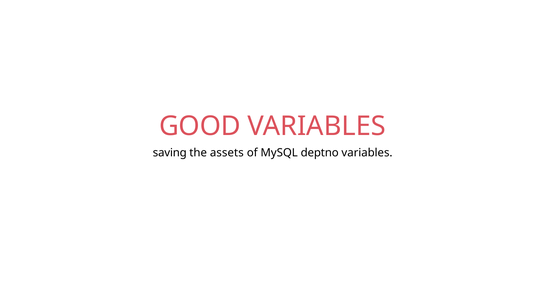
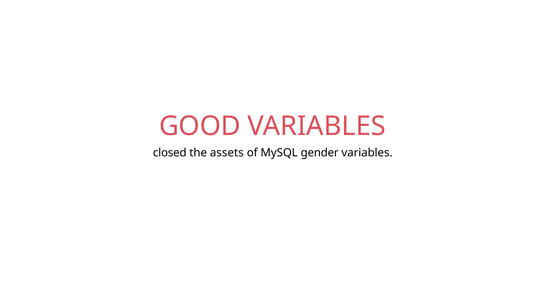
saving: saving -> closed
deptno: deptno -> gender
